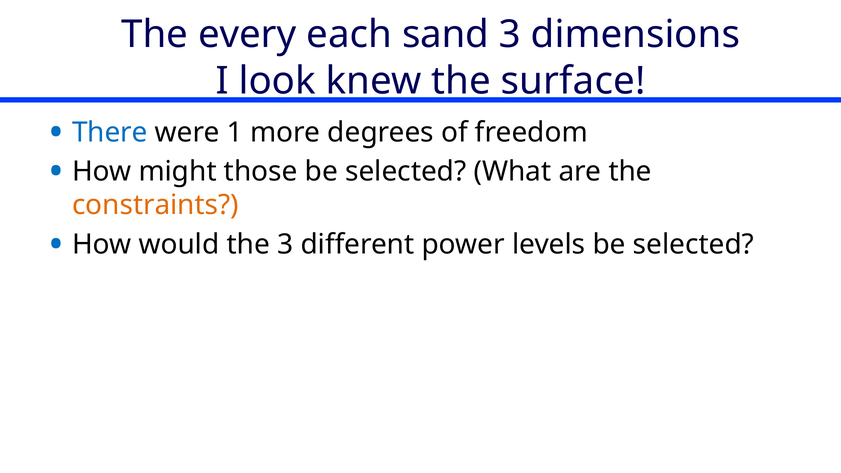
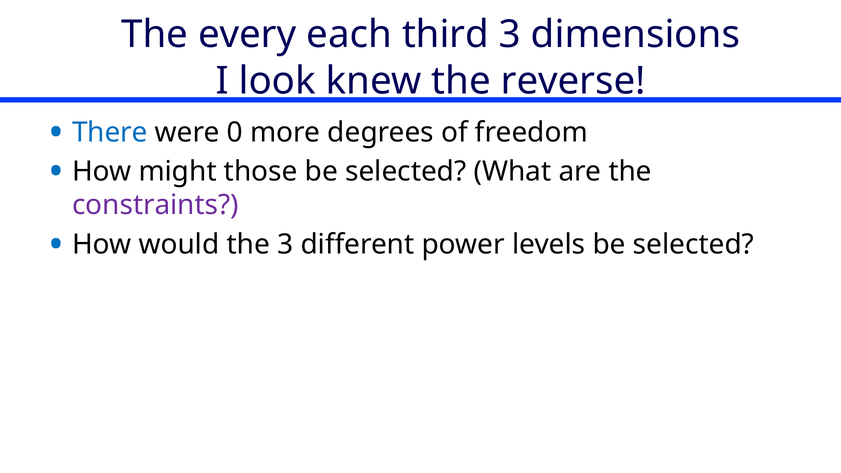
sand: sand -> third
surface: surface -> reverse
1: 1 -> 0
constraints colour: orange -> purple
